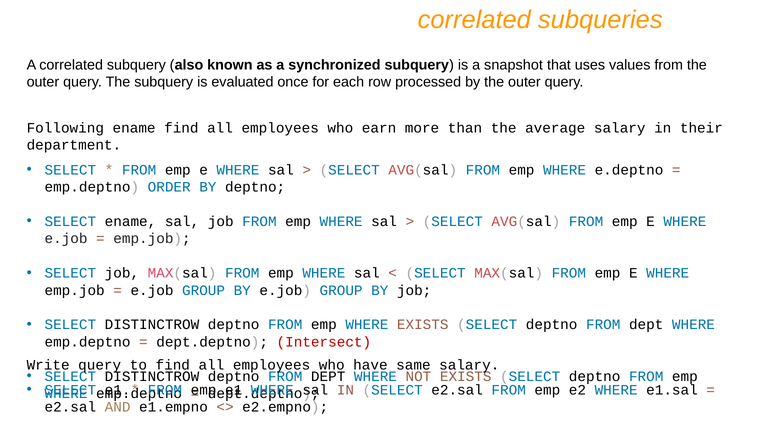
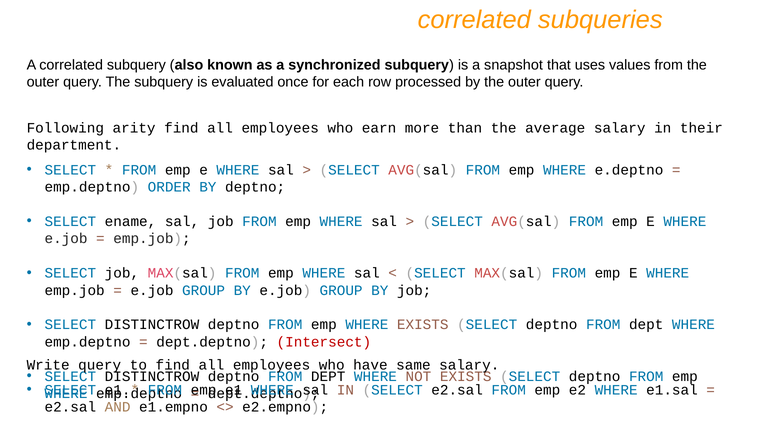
Following ename: ename -> arity
